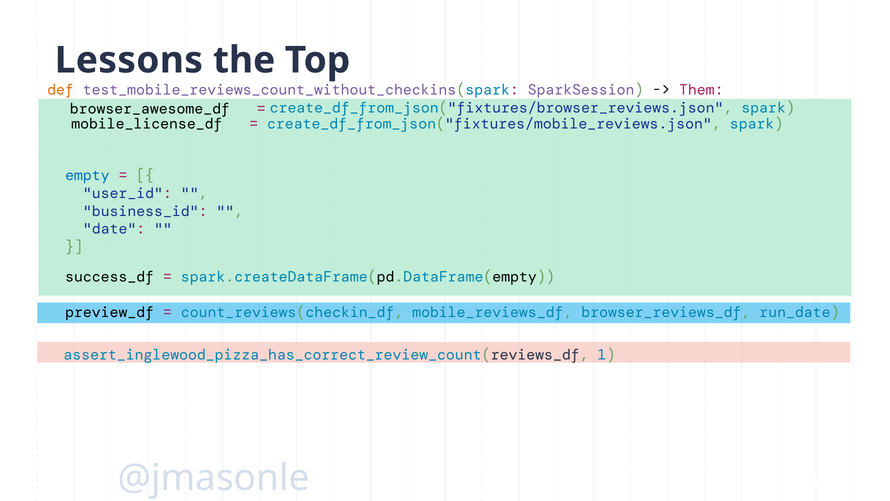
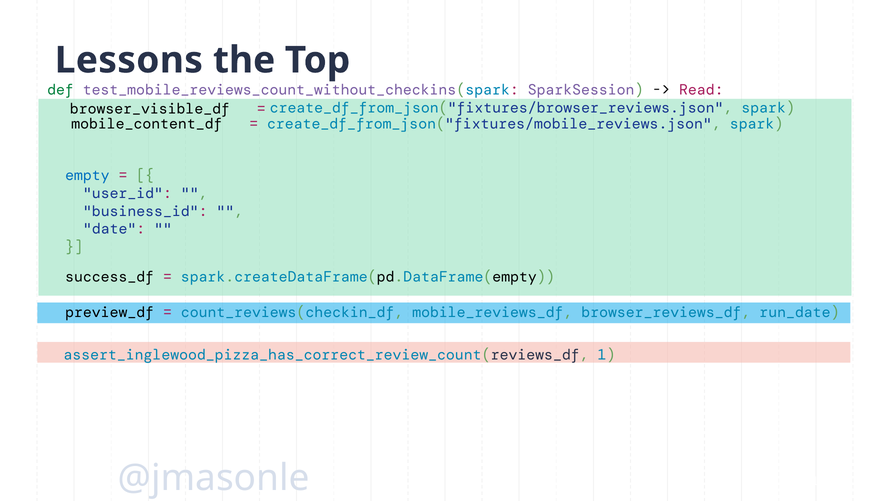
def colour: orange -> green
Them: Them -> Read
browser_awesome_df: browser_awesome_df -> browser_visible_df
mobile_license_df: mobile_license_df -> mobile_content_df
